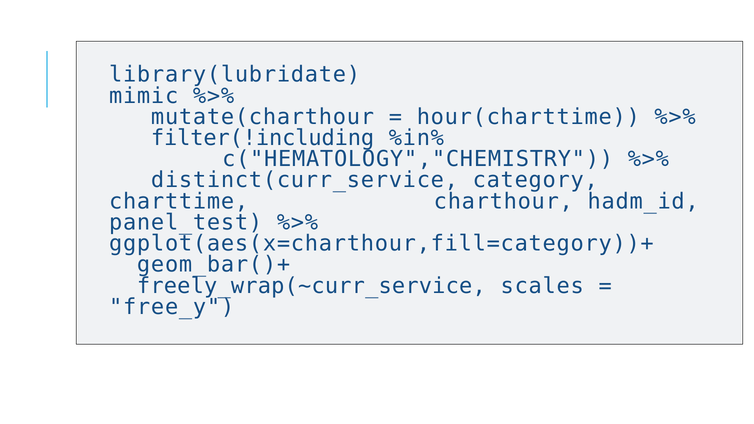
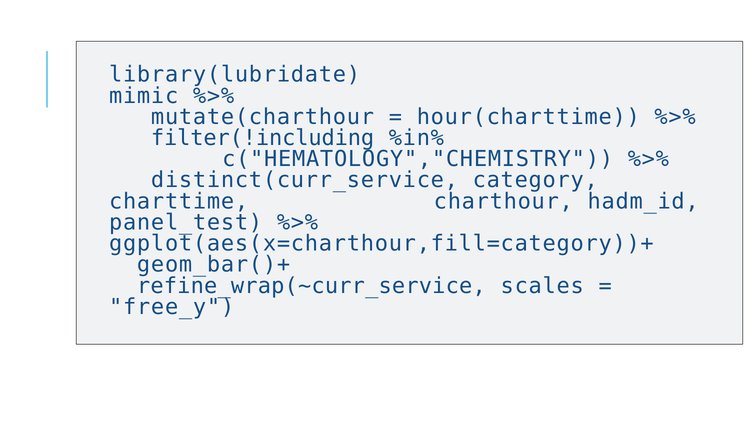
freely_wrap(~curr_service: freely_wrap(~curr_service -> refine_wrap(~curr_service
